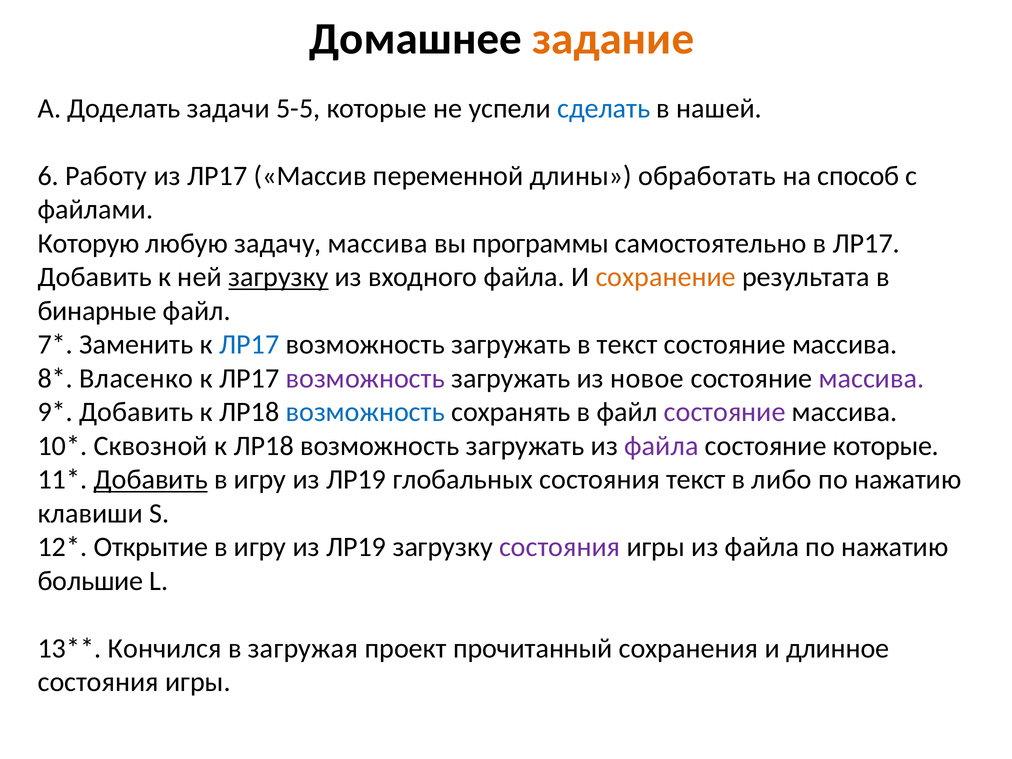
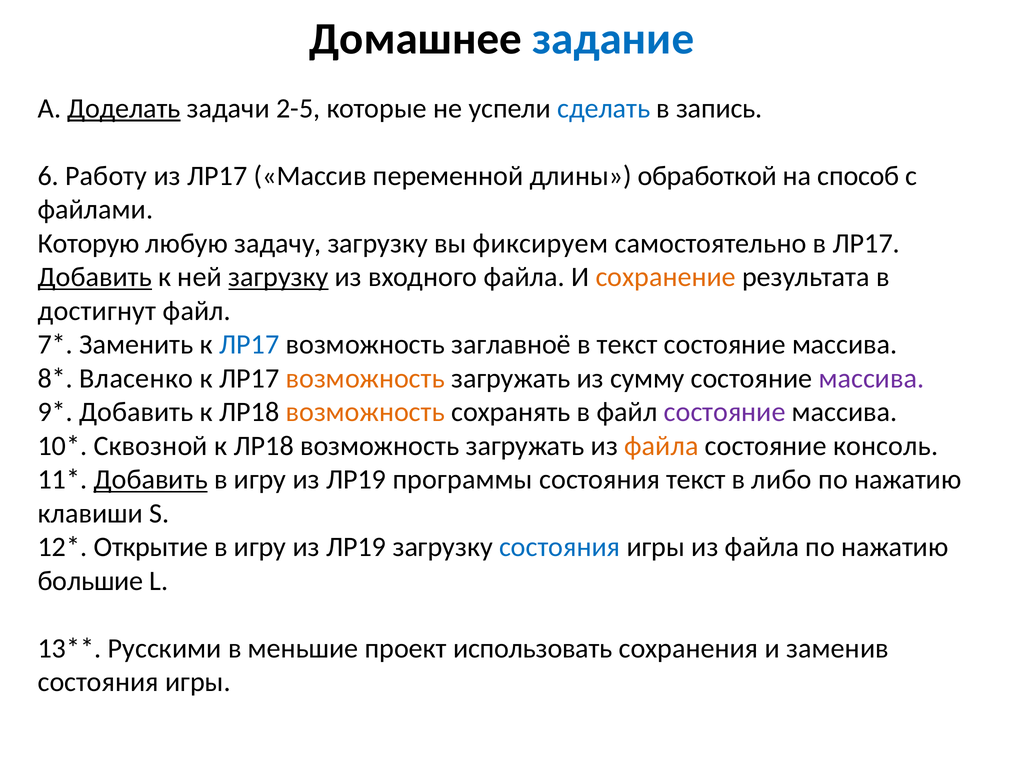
задание colour: orange -> blue
Доделать underline: none -> present
5-5: 5-5 -> 2-5
нашей: нашей -> запись
обработать: обработать -> обработкой
задачу массива: массива -> загрузку
программы: программы -> фиксируем
Добавить at (95, 277) underline: none -> present
бинарные: бинарные -> достигнут
загружать at (511, 345): загружать -> заглавноё
возможность at (365, 378) colour: purple -> orange
новое: новое -> сумму
возможность at (365, 412) colour: blue -> orange
файла at (661, 446) colour: purple -> orange
состояние которые: которые -> консоль
глобальных: глобальных -> программы
состояния at (560, 547) colour: purple -> blue
Кончился: Кончился -> Русскими
загружая: загружая -> меньшие
прочитанный: прочитанный -> использовать
длинное: длинное -> заменив
